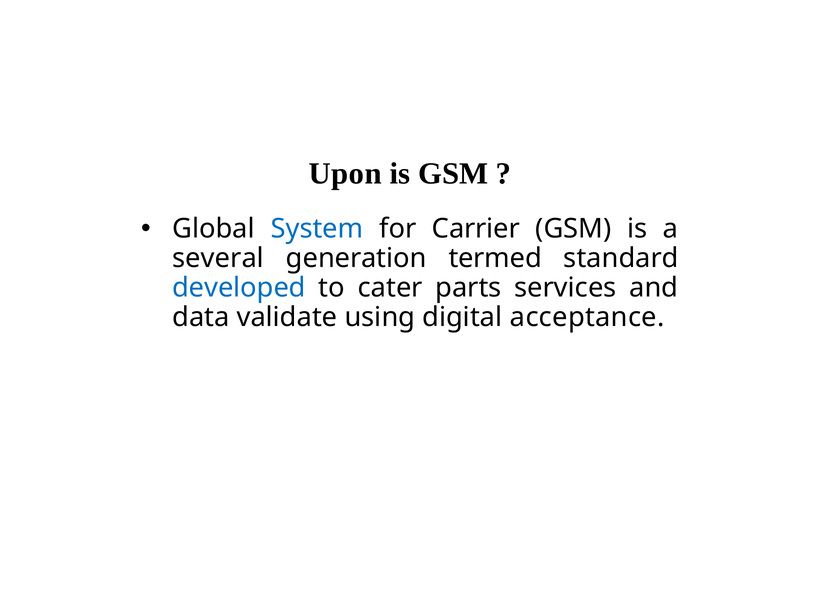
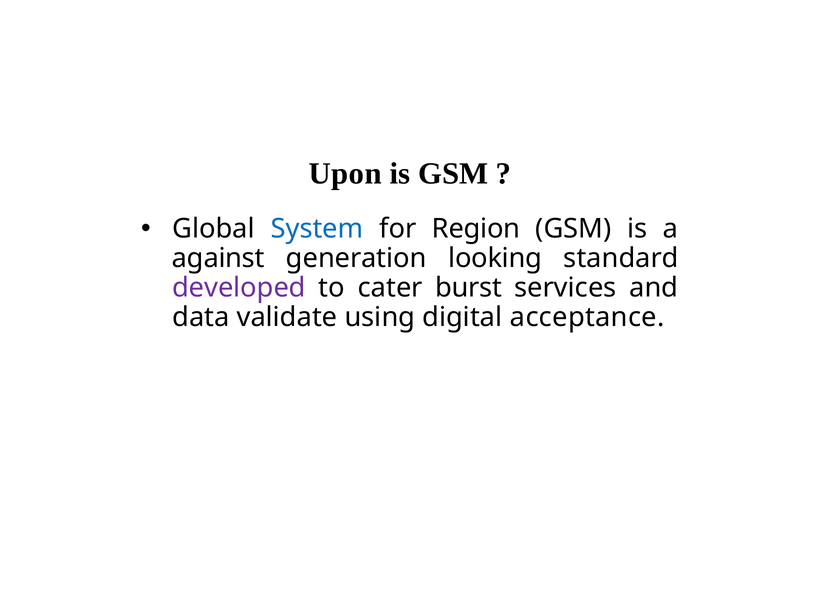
Carrier: Carrier -> Region
several: several -> against
termed: termed -> looking
developed colour: blue -> purple
parts: parts -> burst
